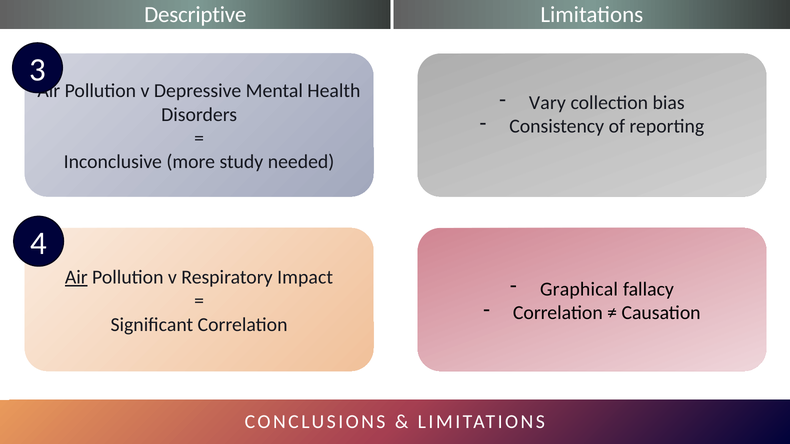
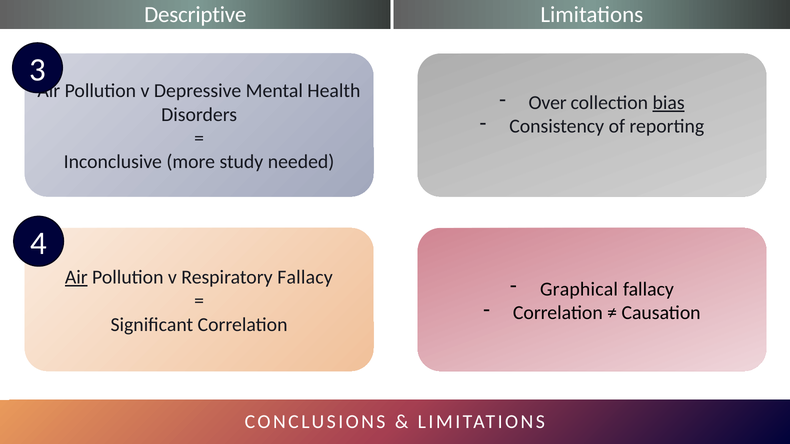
Vary: Vary -> Over
bias underline: none -> present
Respiratory Impact: Impact -> Fallacy
